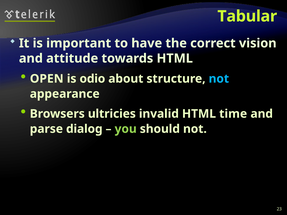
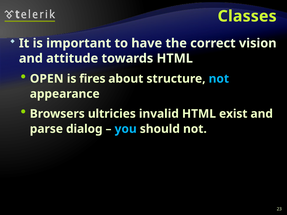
Tabular: Tabular -> Classes
odio: odio -> fires
time: time -> exist
you colour: light green -> light blue
